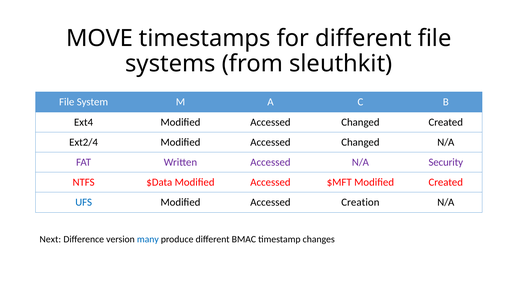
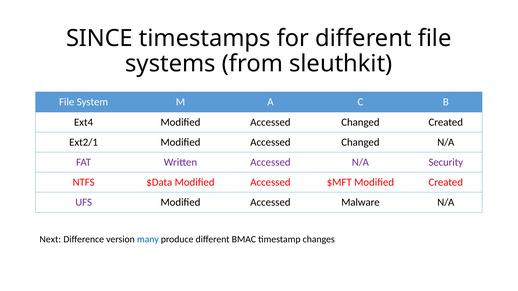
MOVE: MOVE -> SINCE
Ext2/4: Ext2/4 -> Ext2/1
UFS colour: blue -> purple
Creation: Creation -> Malware
